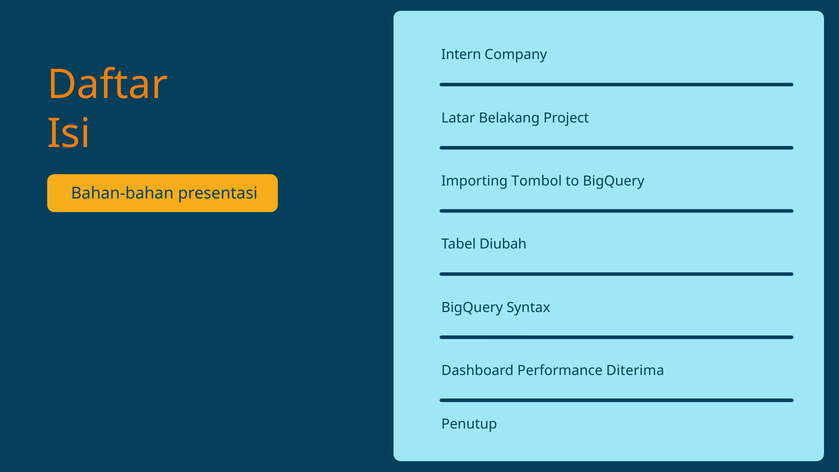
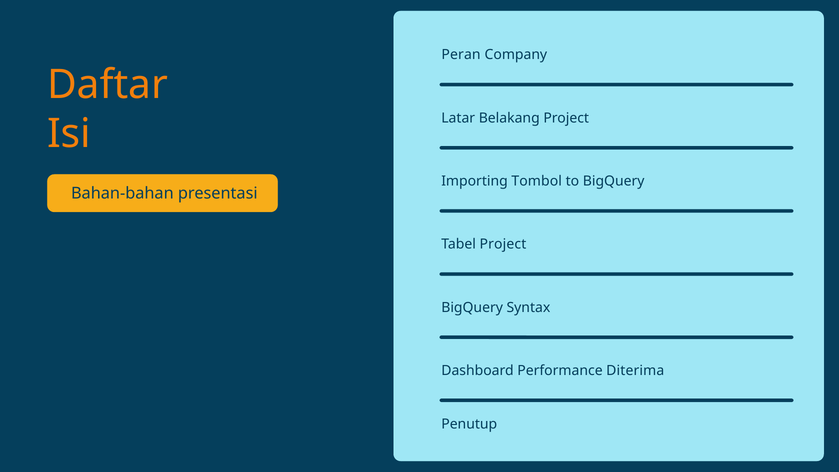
Intern: Intern -> Peran
Tabel Diubah: Diubah -> Project
